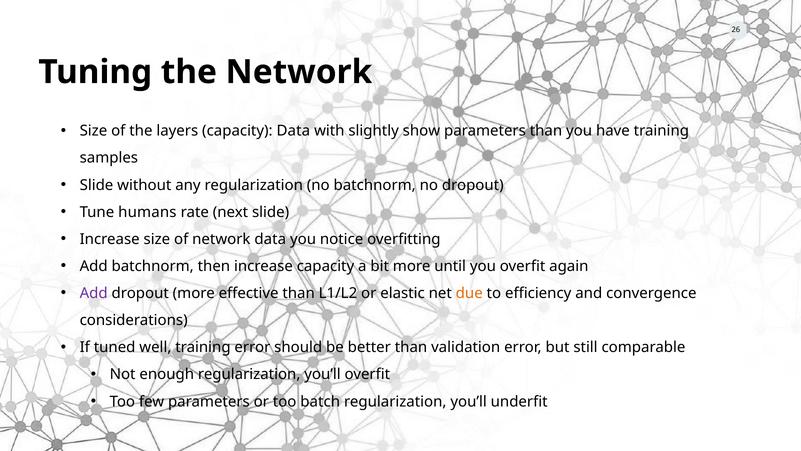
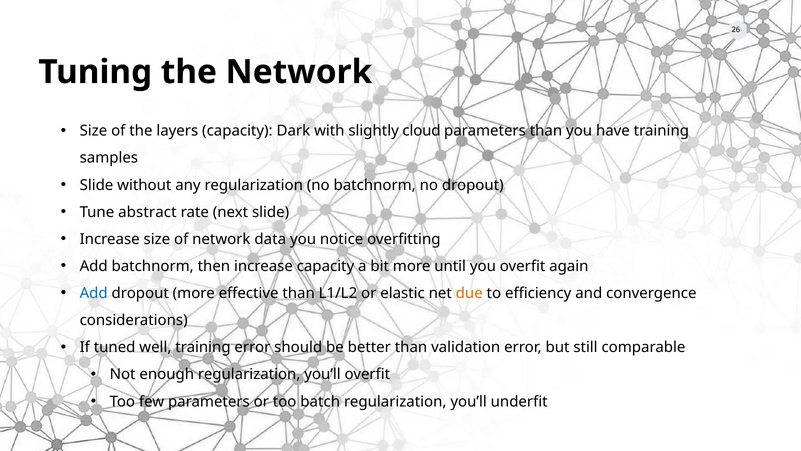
capacity Data: Data -> Dark
show: show -> cloud
humans: humans -> abstract
Add at (94, 293) colour: purple -> blue
